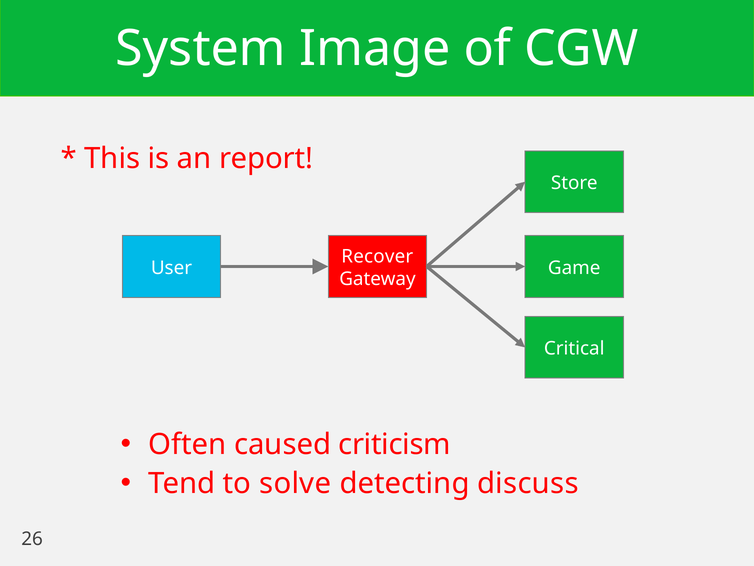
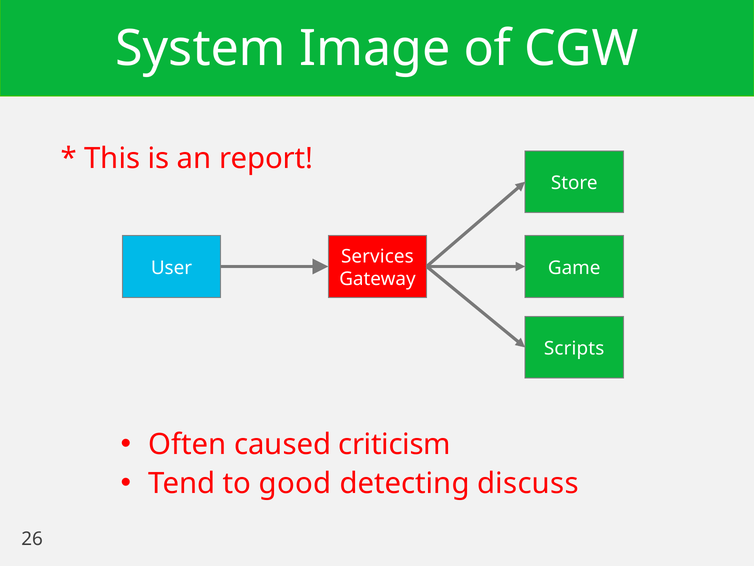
Recover: Recover -> Services
Critical: Critical -> Scripts
solve: solve -> good
